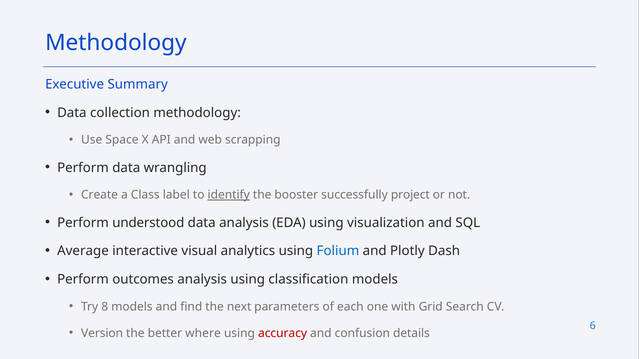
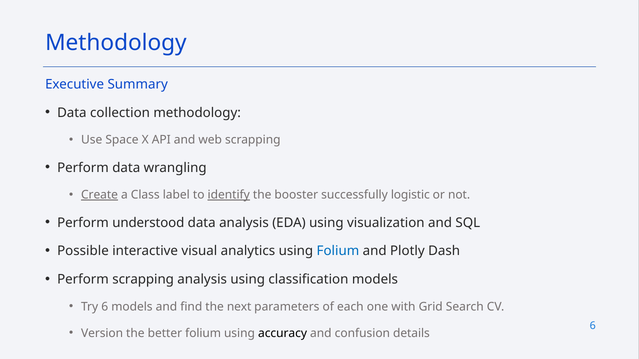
Create underline: none -> present
project: project -> logistic
Average: Average -> Possible
Perform outcomes: outcomes -> scrapping
Try 8: 8 -> 6
better where: where -> folium
accuracy colour: red -> black
